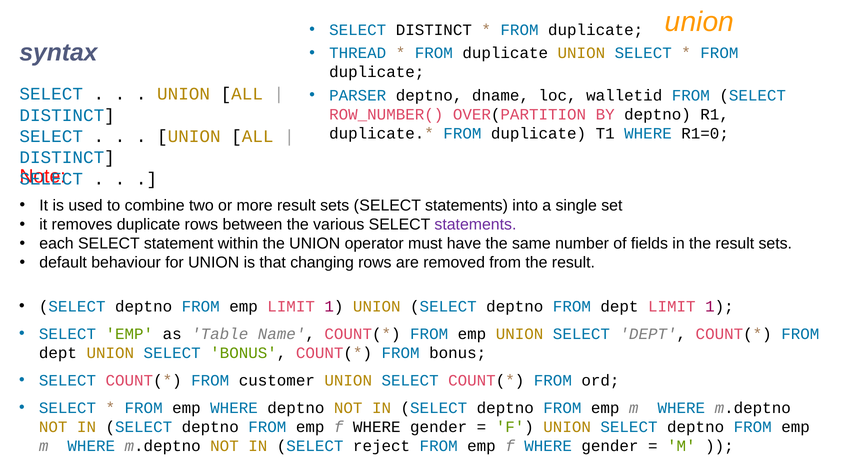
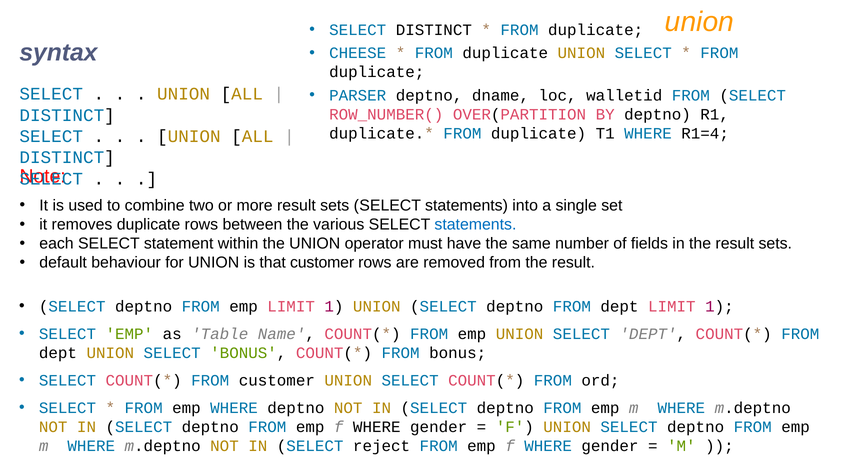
THREAD: THREAD -> CHEESE
R1=0: R1=0 -> R1=4
statements at (475, 225) colour: purple -> blue
that changing: changing -> customer
